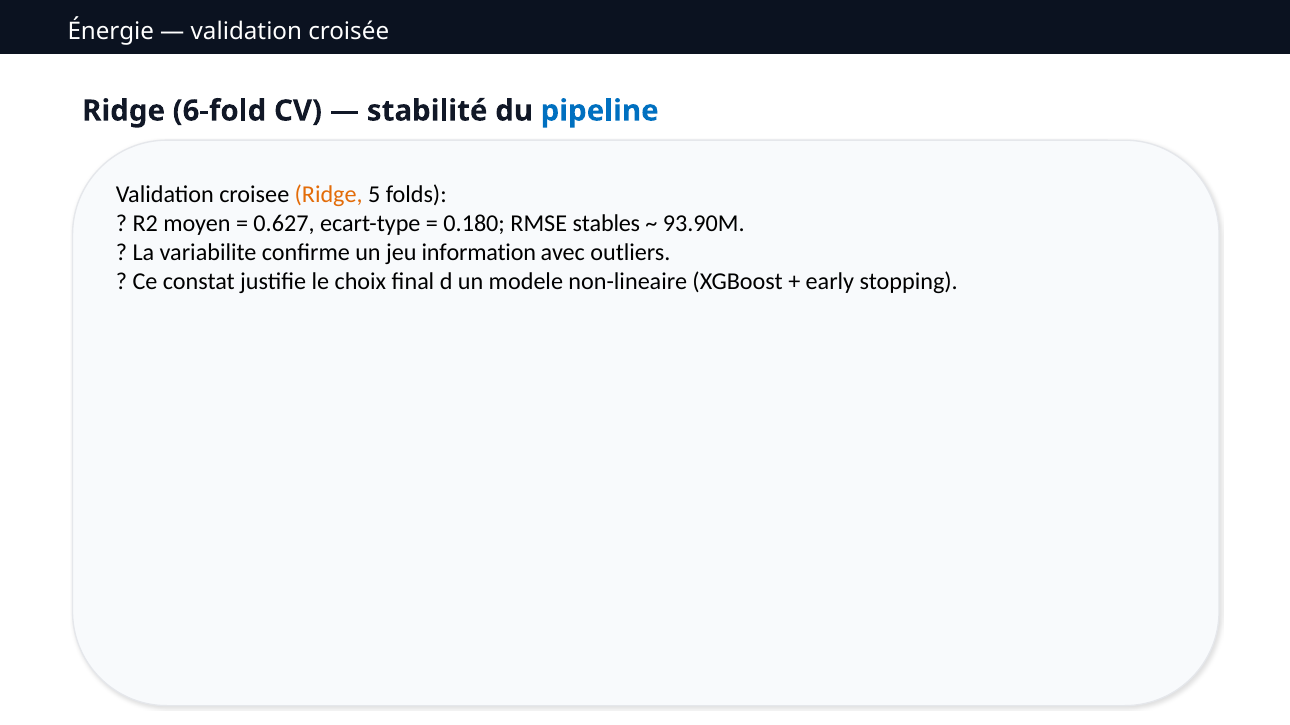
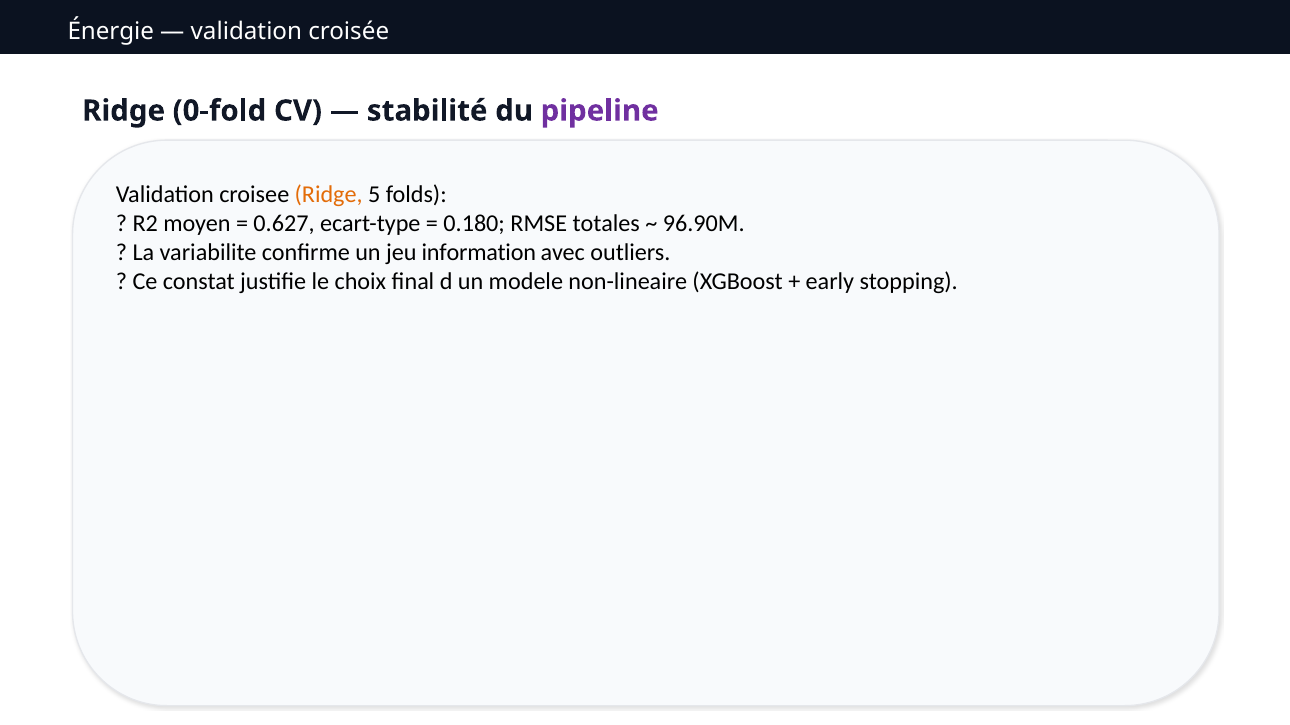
6-fold: 6-fold -> 0-fold
pipeline colour: blue -> purple
stables: stables -> totales
93.90M: 93.90M -> 96.90M
